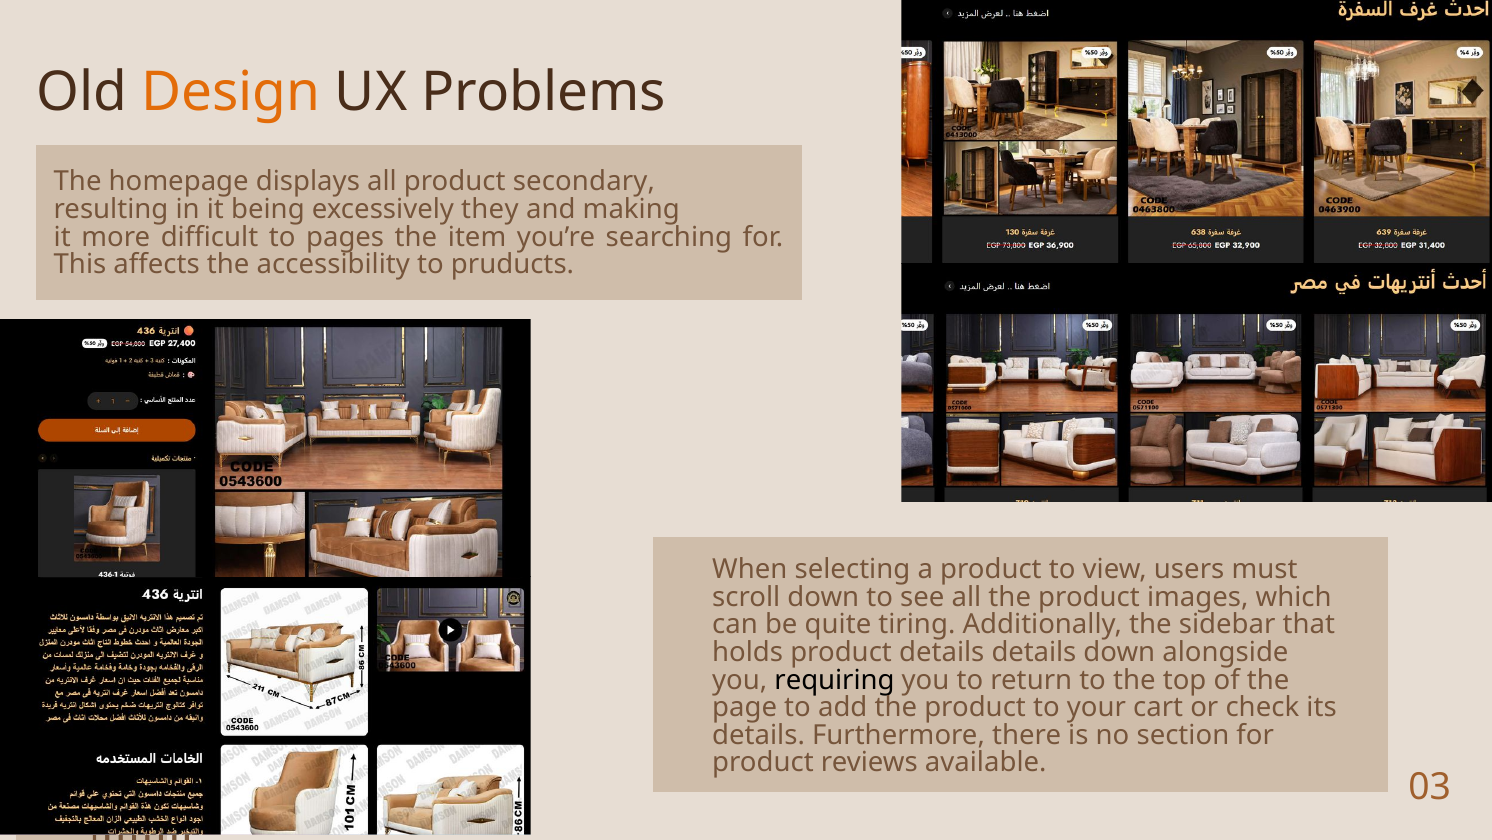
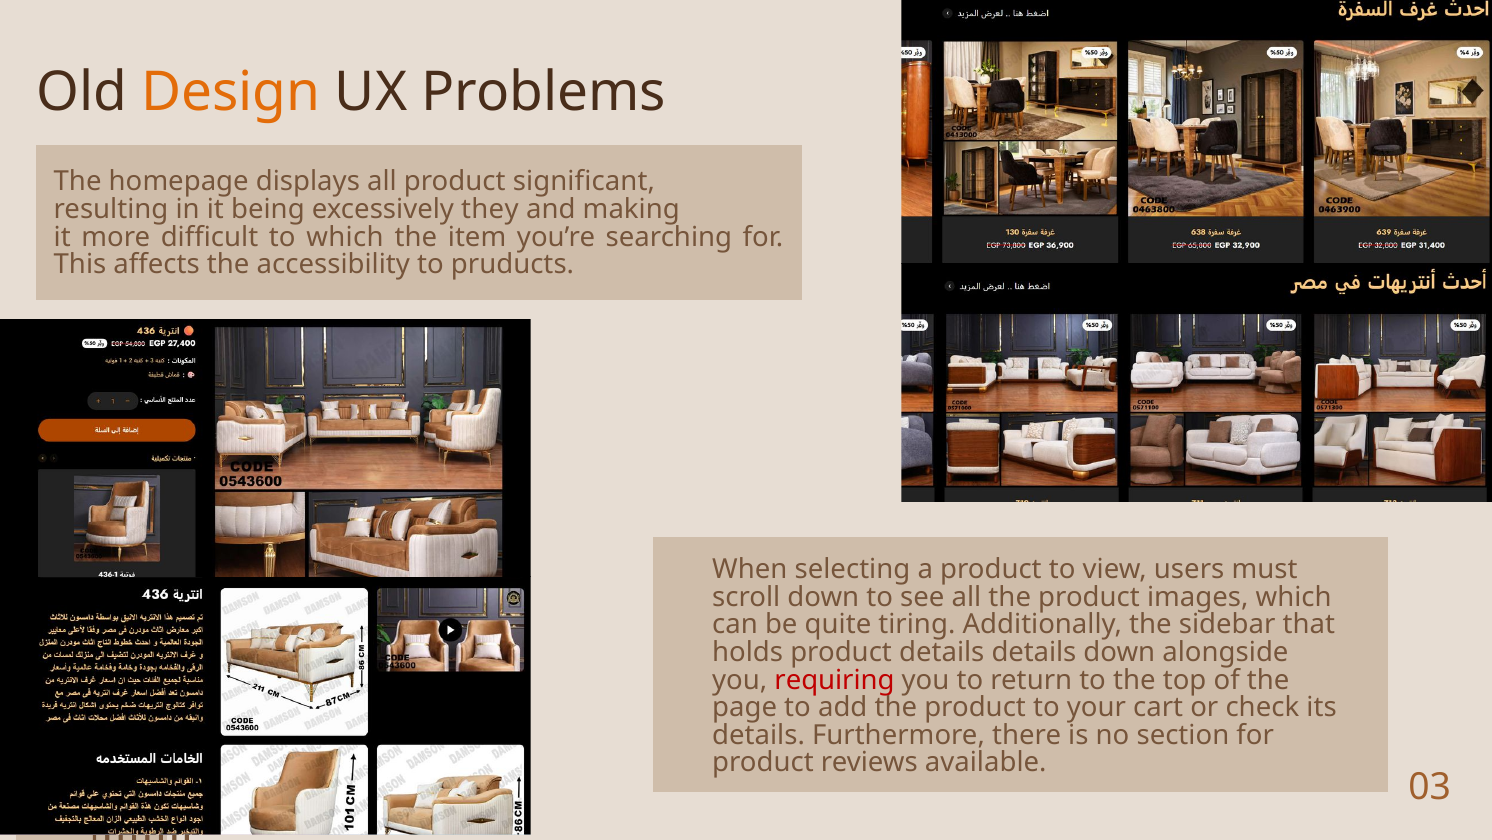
secondary: secondary -> significant
to pages: pages -> which
requiring colour: black -> red
